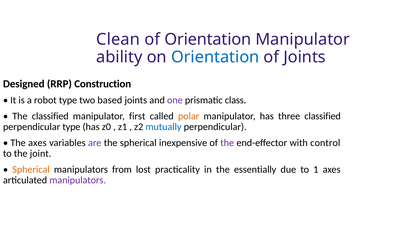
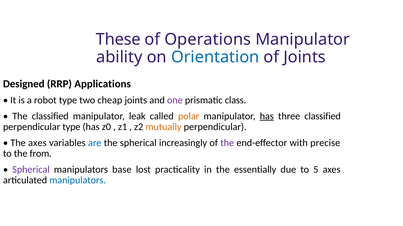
Clean: Clean -> These
of Orientation: Orientation -> Operations
Construction: Construction -> Applications
based: based -> cheap
first: first -> leak
has at (267, 116) underline: none -> present
mutually colour: blue -> orange
are colour: purple -> blue
inexpensive: inexpensive -> increasingly
control: control -> precise
joint: joint -> from
Spherical at (31, 170) colour: orange -> purple
from: from -> base
1: 1 -> 5
manipulators at (78, 181) colour: purple -> blue
